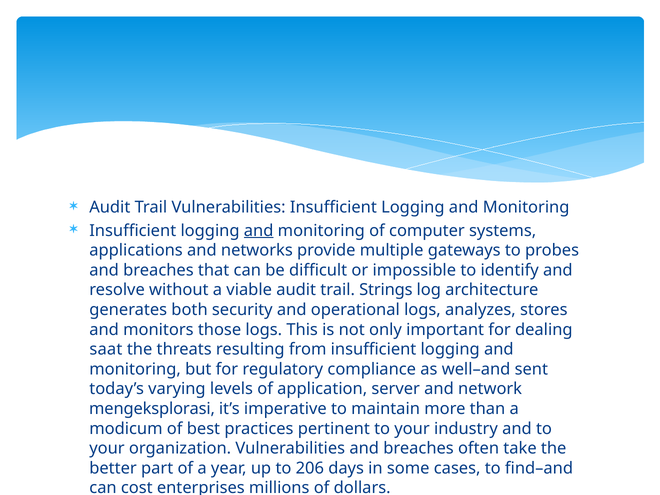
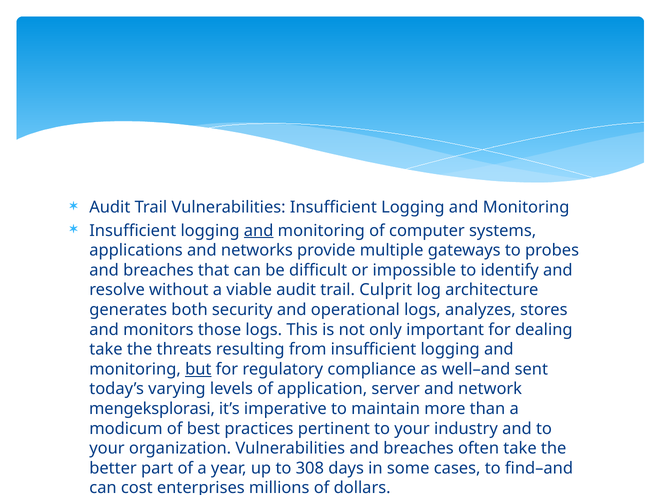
Strings: Strings -> Culprit
saat at (106, 349): saat -> take
but underline: none -> present
206: 206 -> 308
